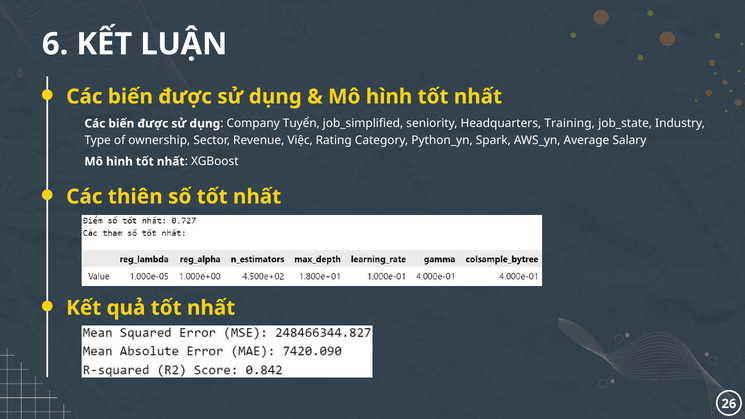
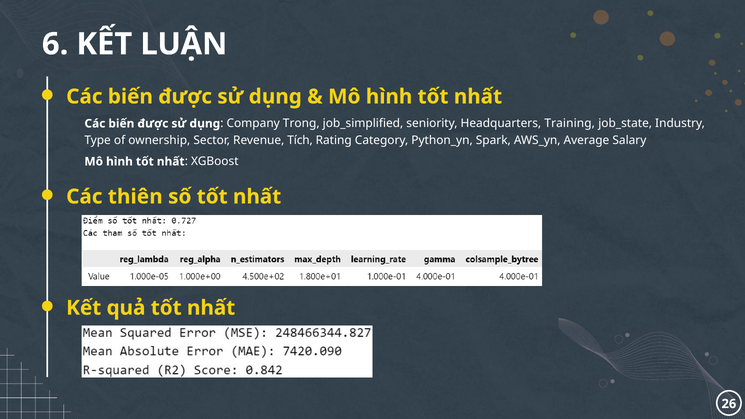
Tuyển: Tuyển -> Trong
Việc: Việc -> Tích
